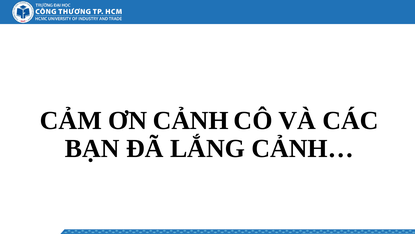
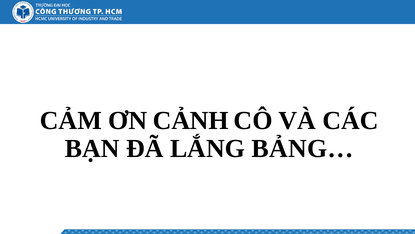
CẢNH…: CẢNH… -> BẢNG…
